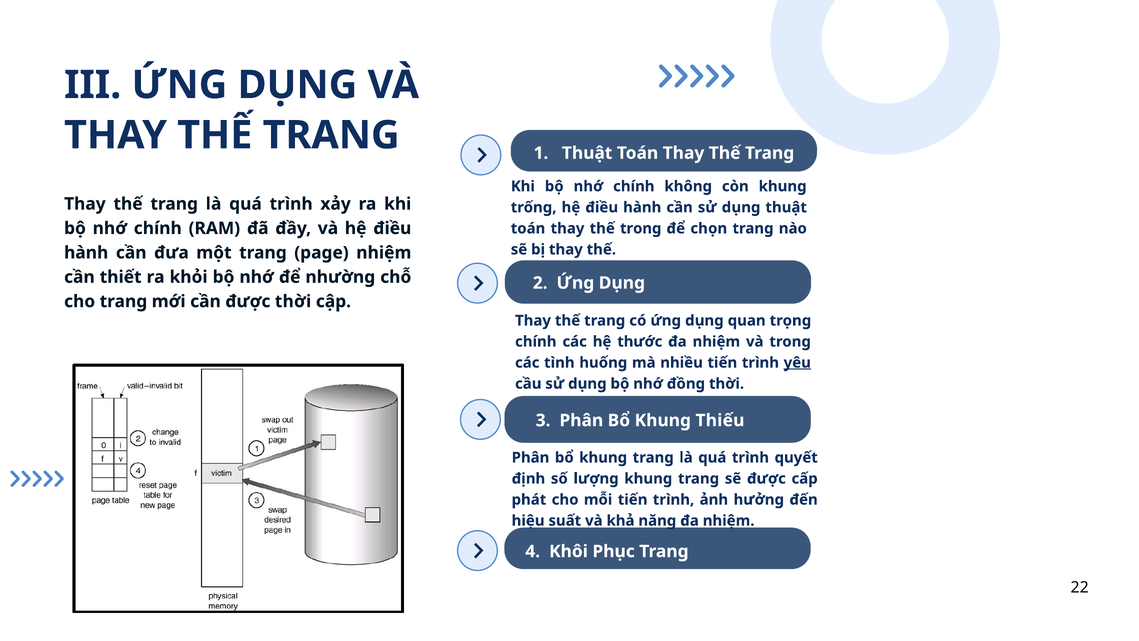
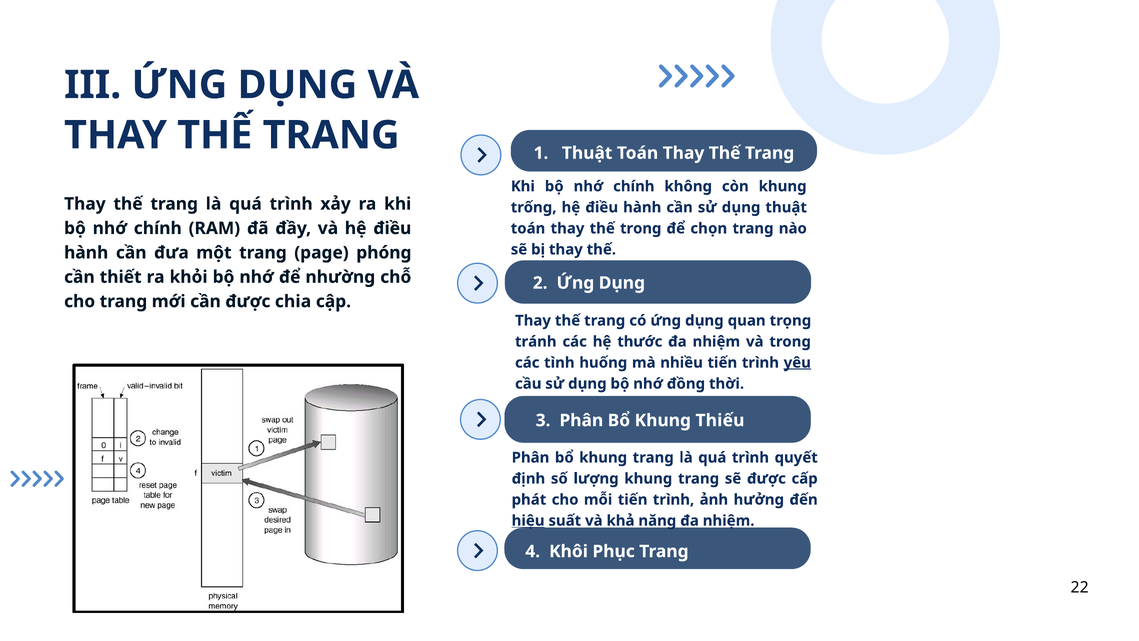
page nhiệm: nhiệm -> phóng
được thời: thời -> chia
chính at (536, 341): chính -> tránh
hiệu underline: none -> present
